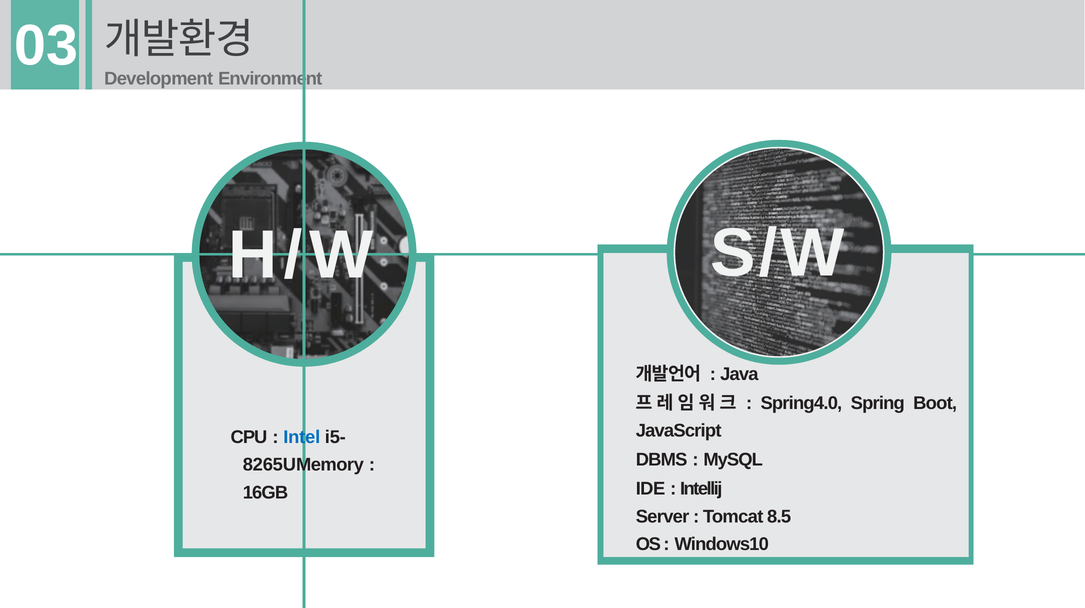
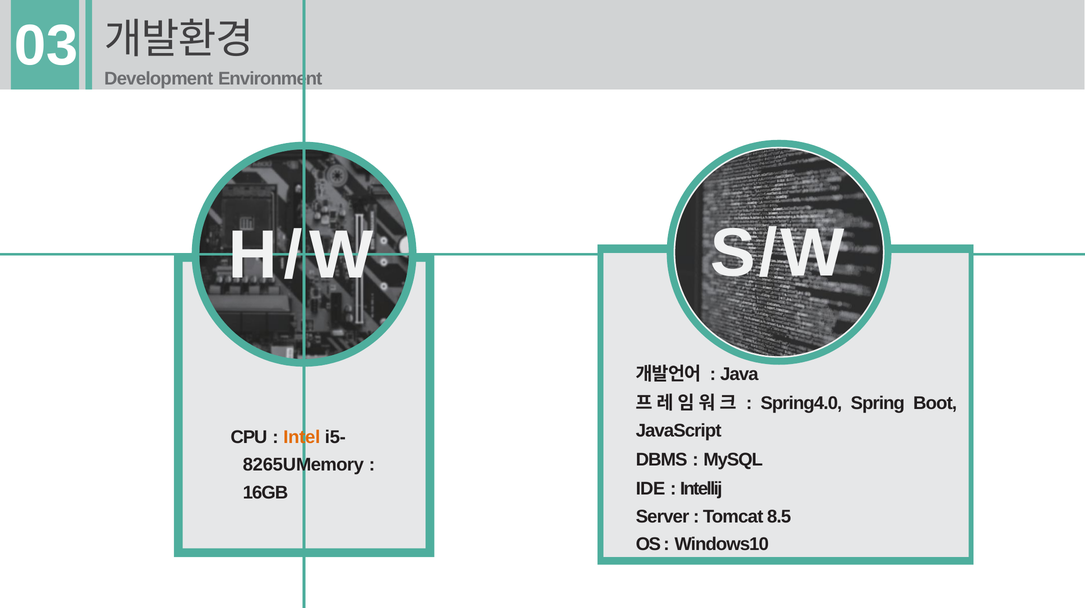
Intel colour: blue -> orange
